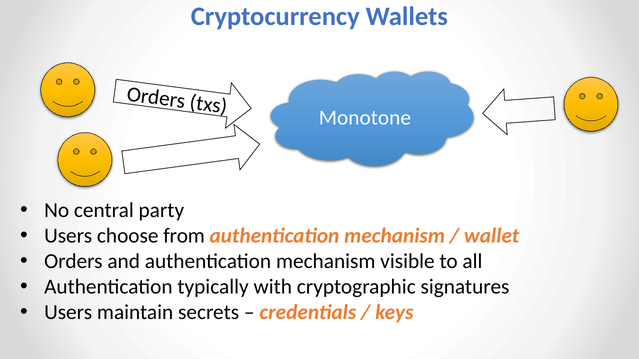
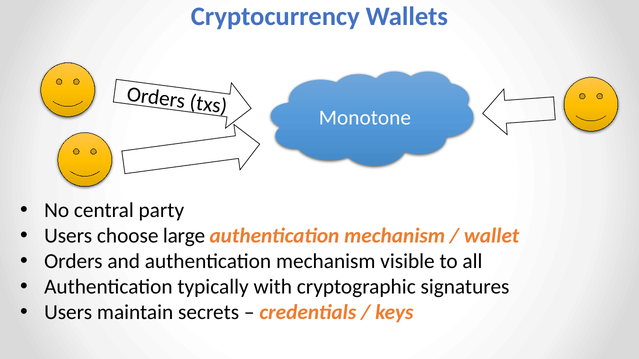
from: from -> large
